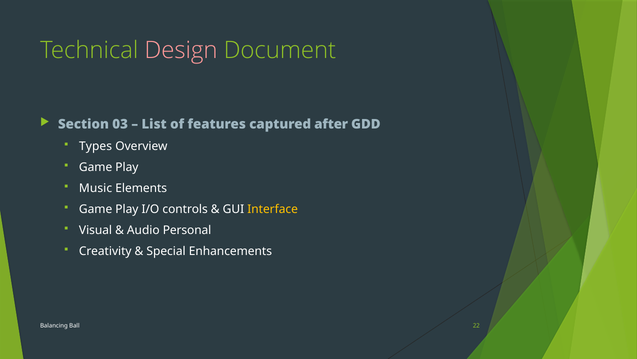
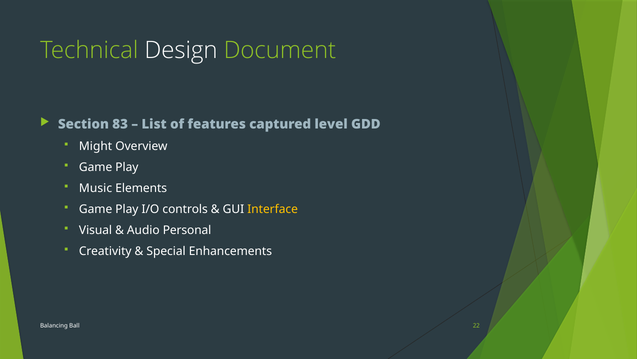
Design colour: pink -> white
03: 03 -> 83
after: after -> level
Types: Types -> Might
